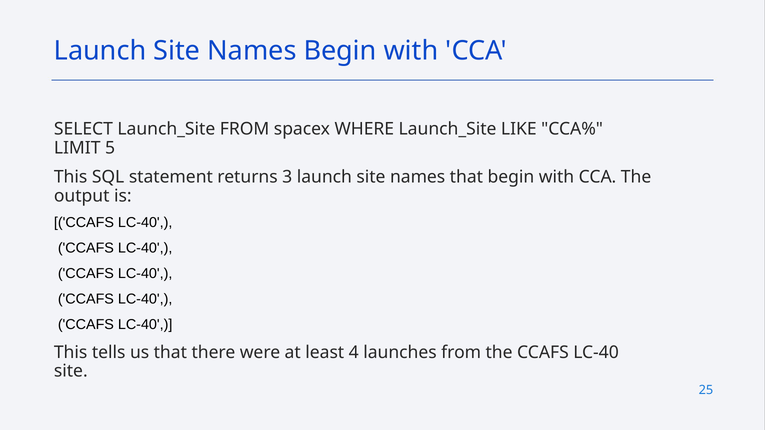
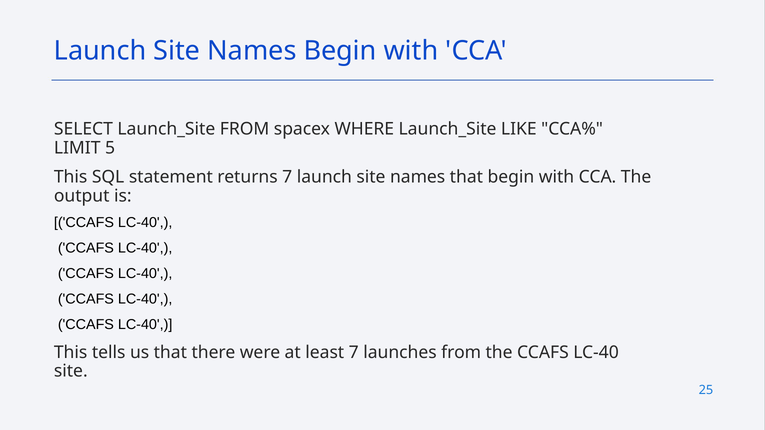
returns 3: 3 -> 7
least 4: 4 -> 7
